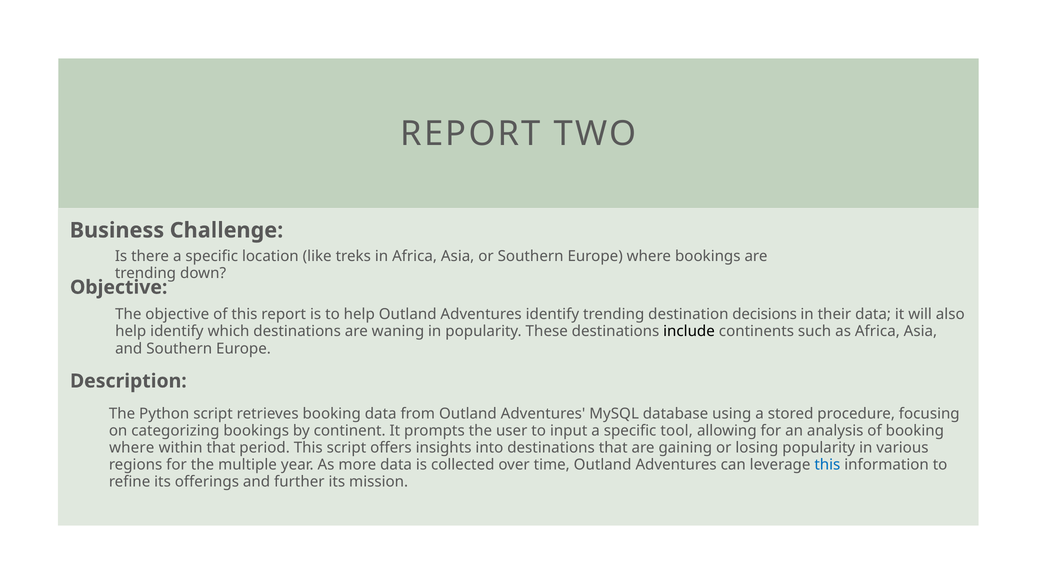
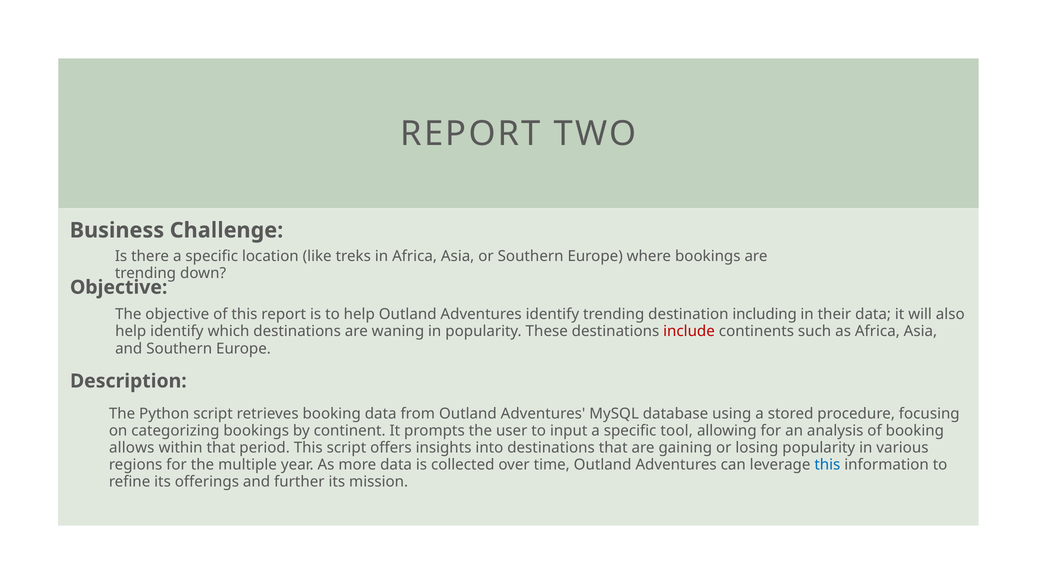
decisions: decisions -> including
include colour: black -> red
where at (132, 447): where -> allows
